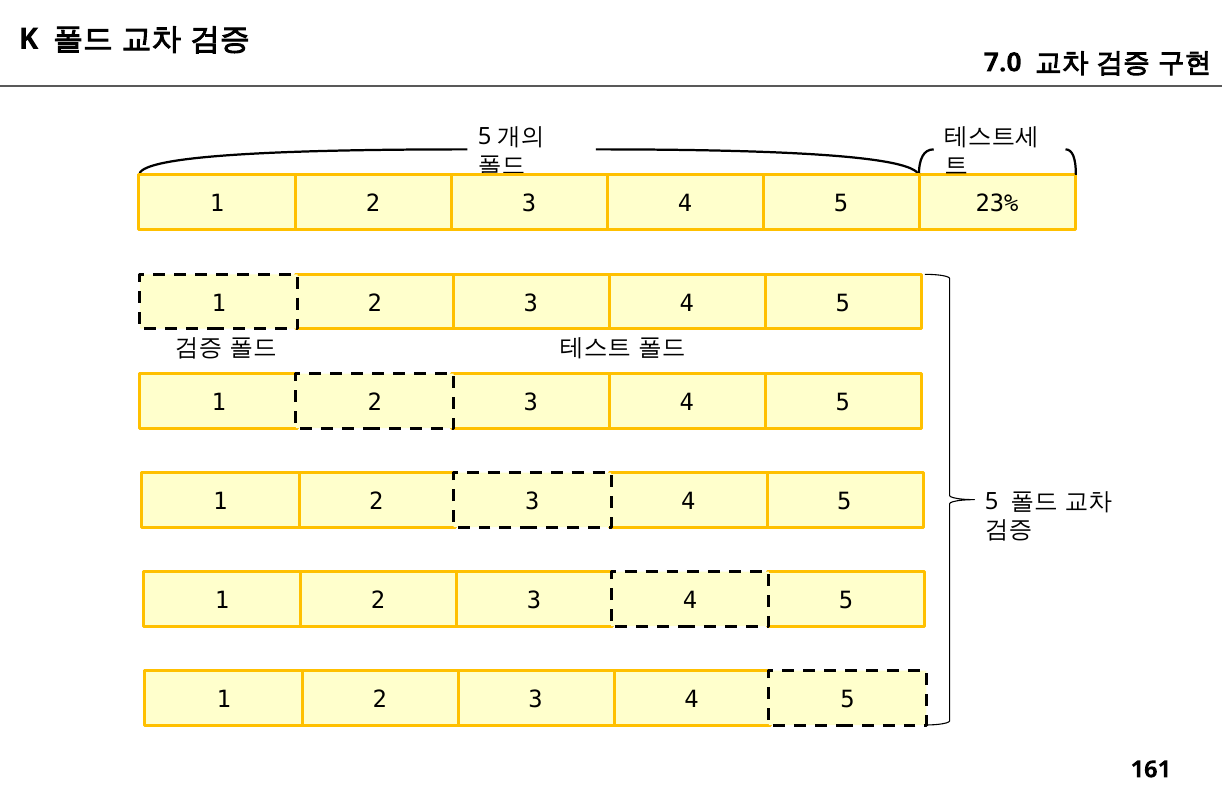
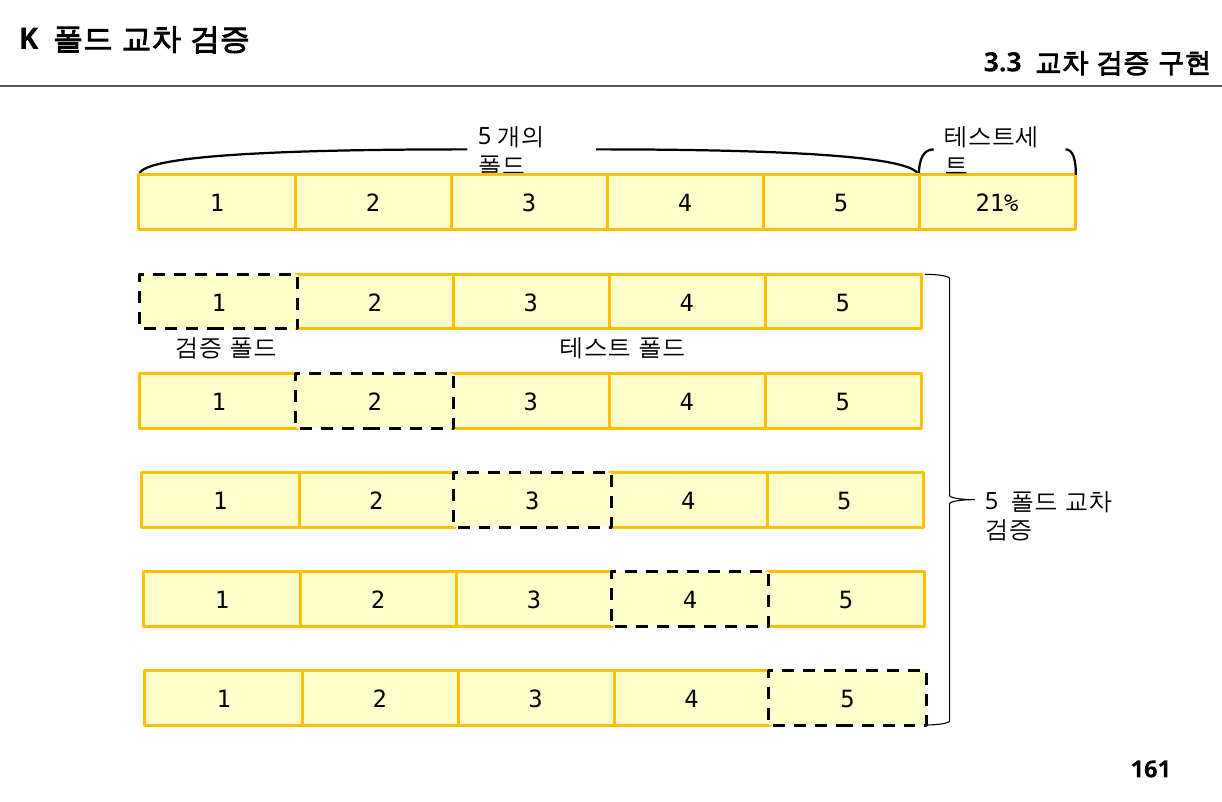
7.0: 7.0 -> 3.3
23%: 23% -> 21%
